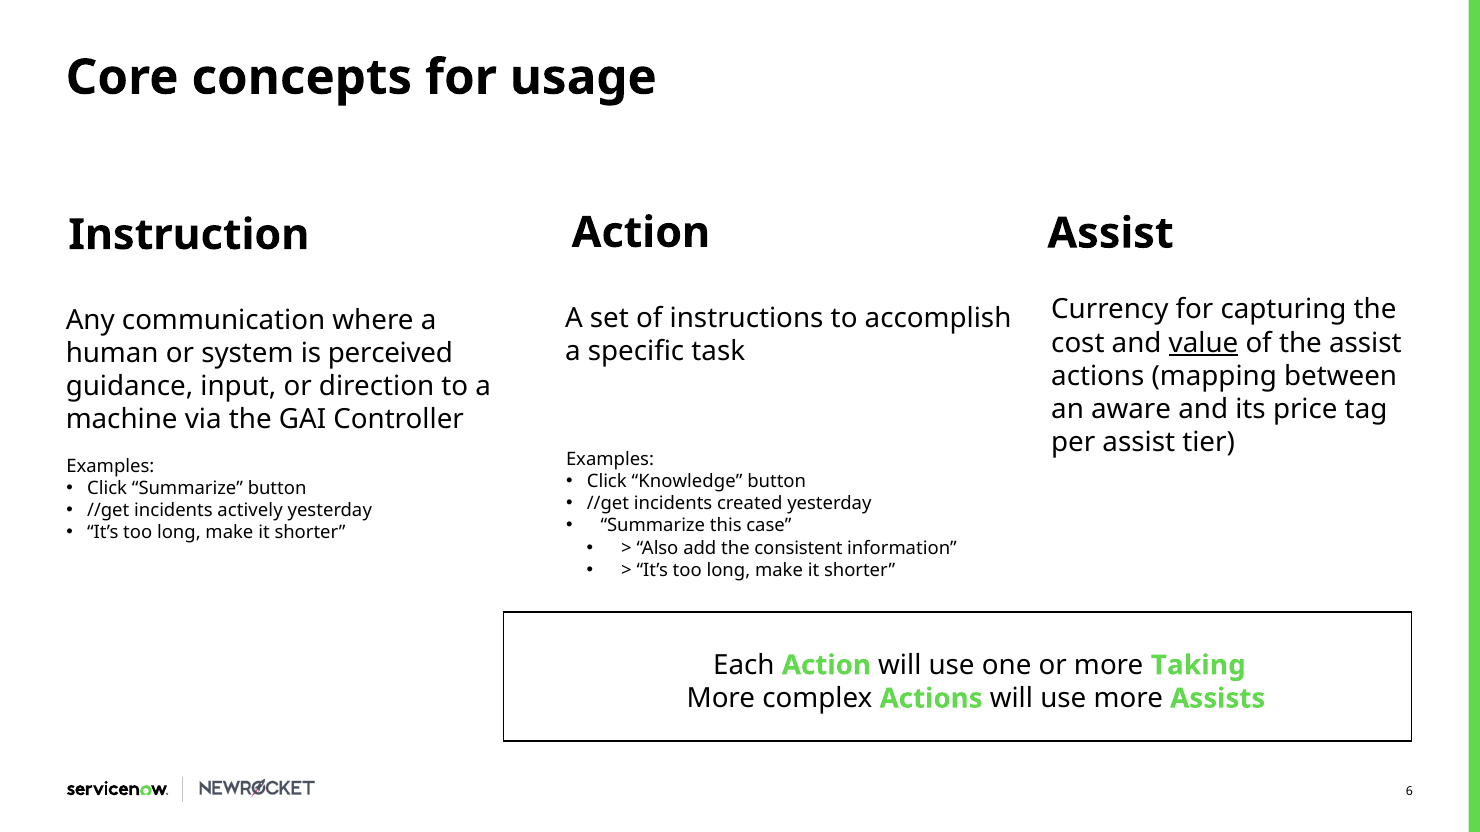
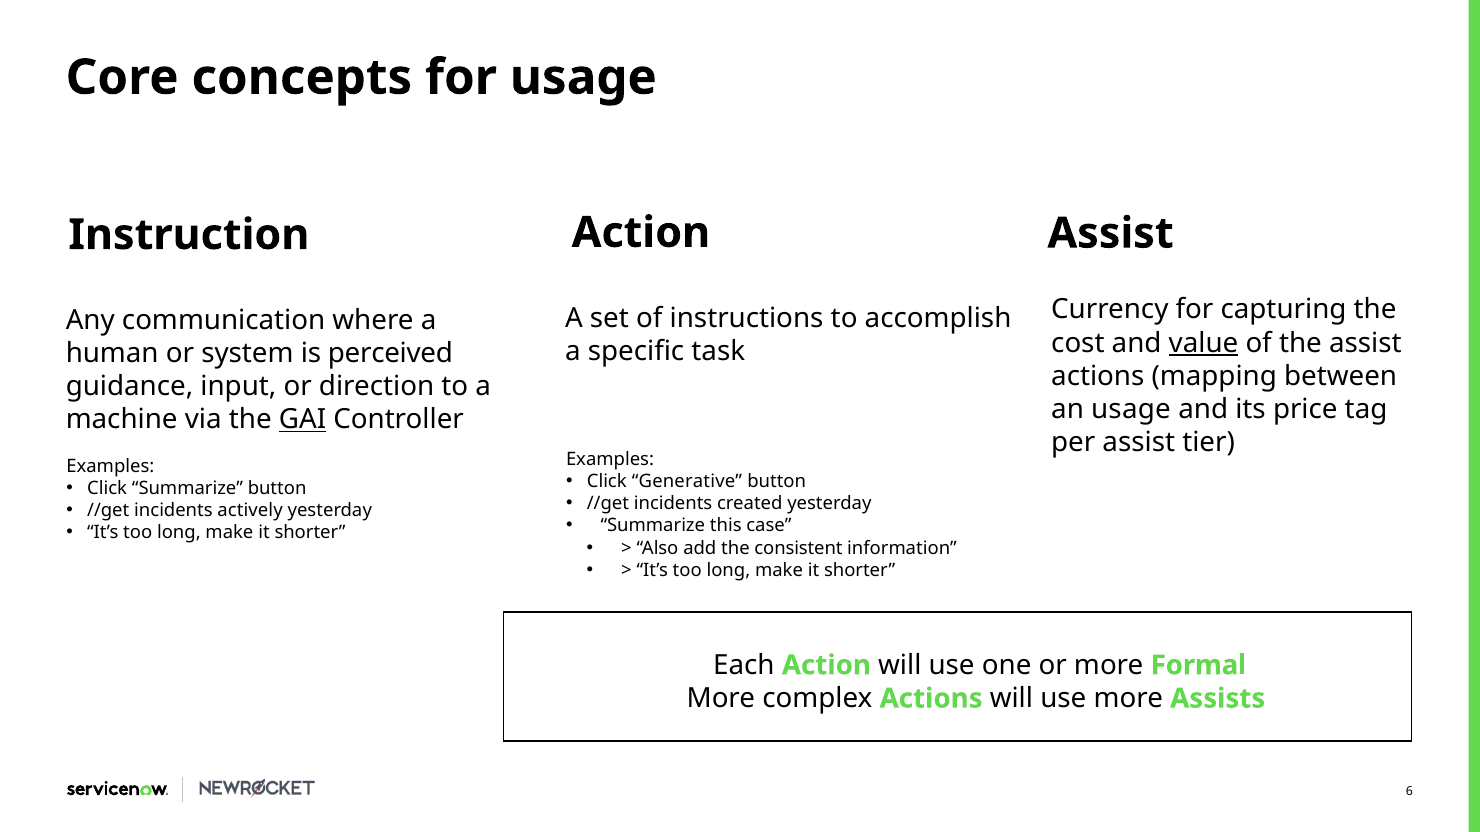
an aware: aware -> usage
GAI underline: none -> present
Knowledge: Knowledge -> Generative
Taking: Taking -> Formal
